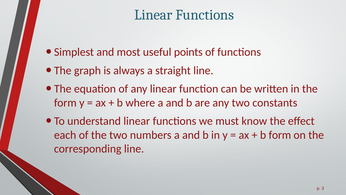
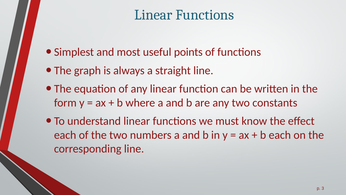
b form: form -> each
